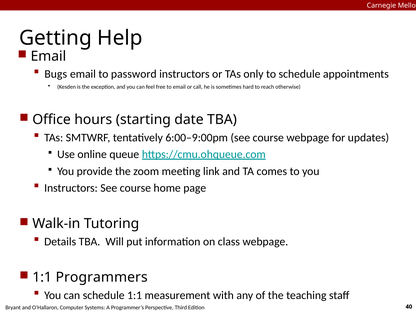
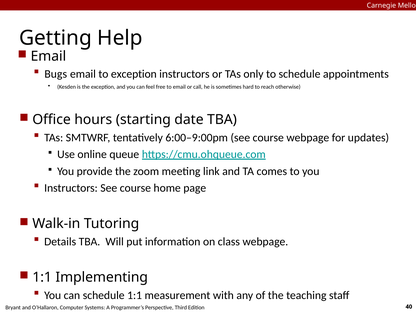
to password: password -> exception
Programmers: Programmers -> Implementing
